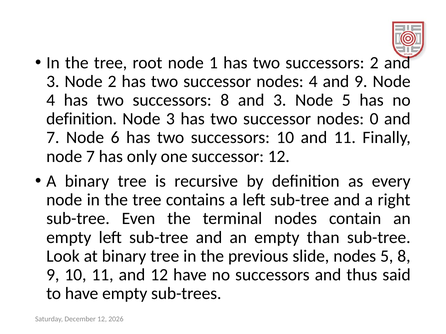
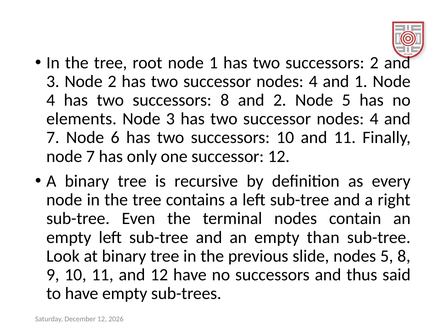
and 9: 9 -> 1
8 and 3: 3 -> 2
definition at (82, 119): definition -> elements
0 at (374, 119): 0 -> 4
